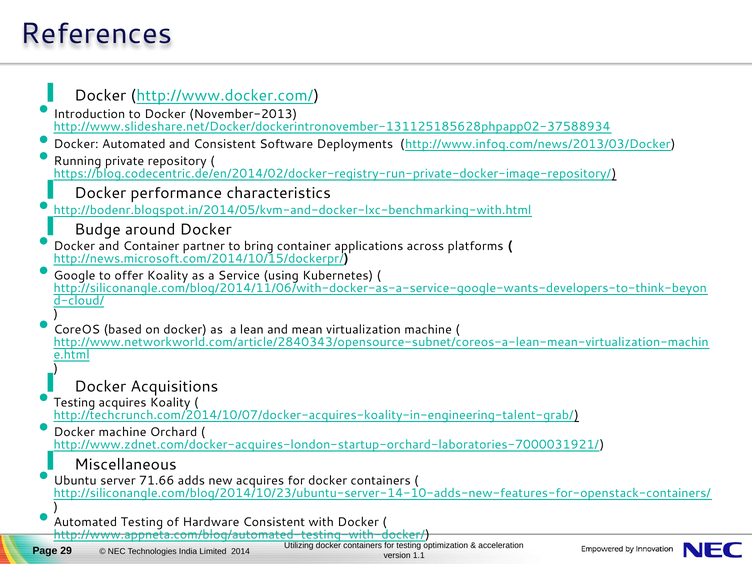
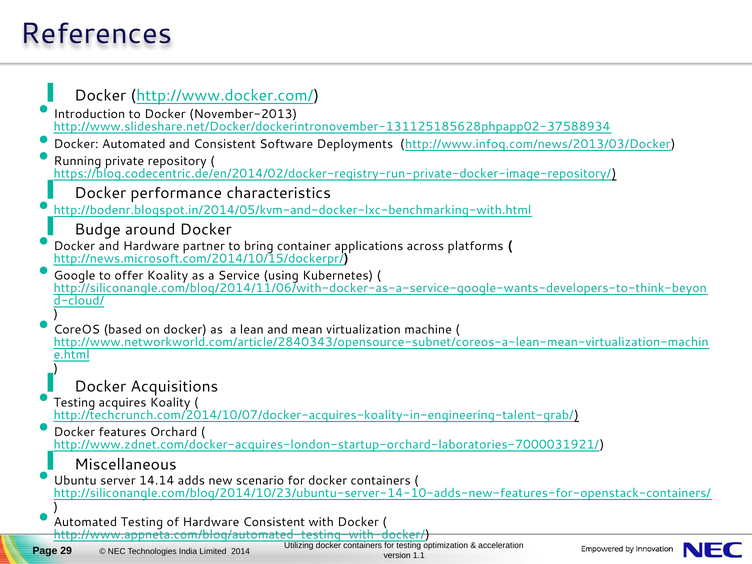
and Container: Container -> Hardware
Docker machine: machine -> features
71.66: 71.66 -> 14.14
new acquires: acquires -> scenario
